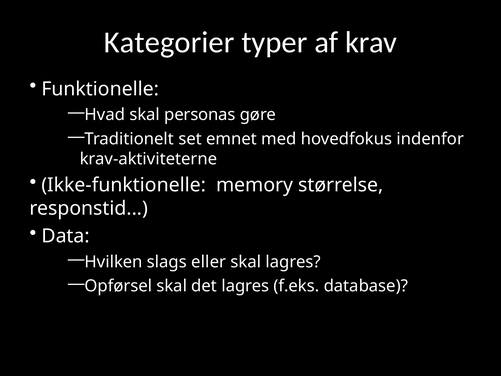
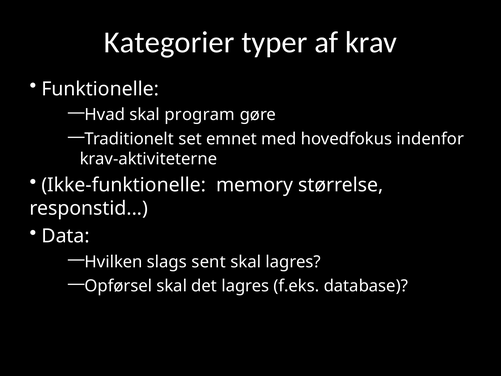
personas: personas -> program
eller: eller -> sent
